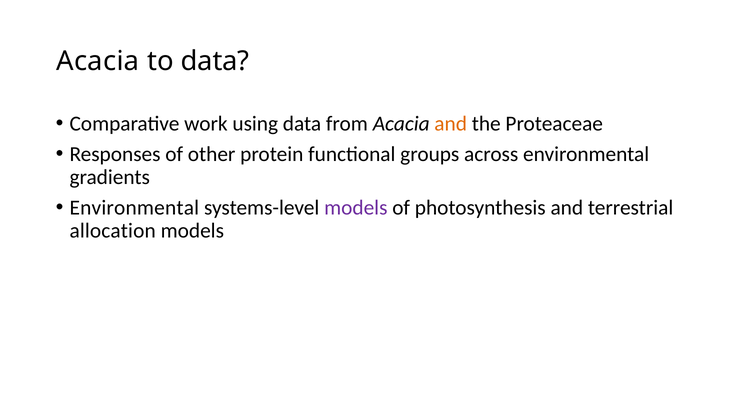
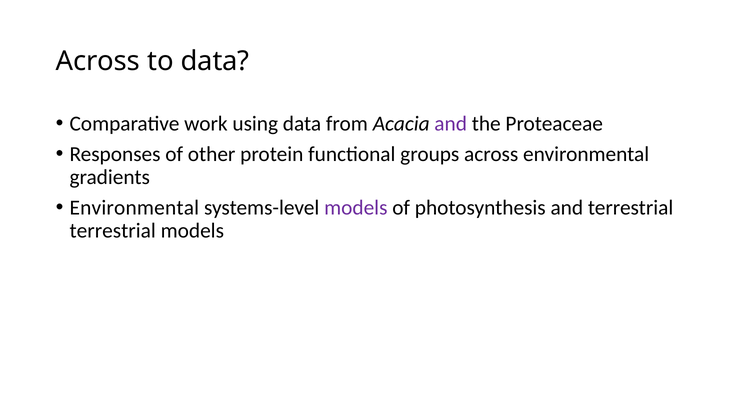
Acacia at (98, 62): Acacia -> Across
and at (451, 124) colour: orange -> purple
allocation at (113, 231): allocation -> terrestrial
